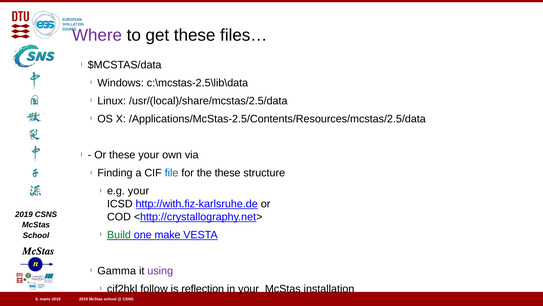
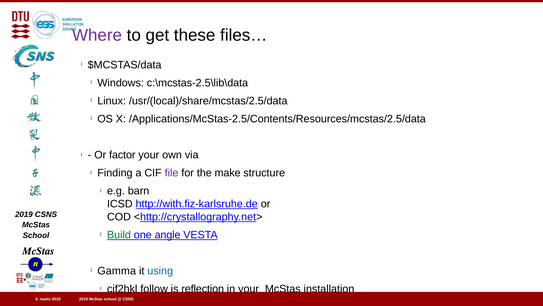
Or these: these -> factor
file colour: blue -> purple
the these: these -> make
e.g your: your -> barn
make: make -> angle
using colour: purple -> blue
